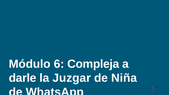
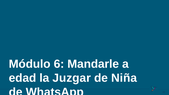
Compleja: Compleja -> Mandarle
darle: darle -> edad
